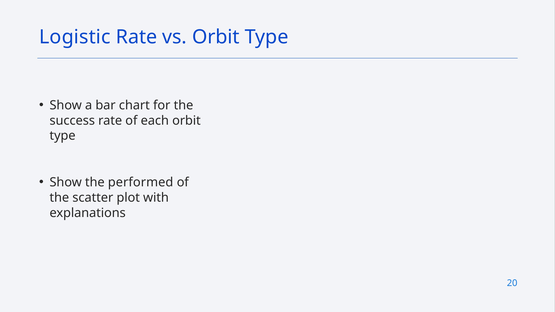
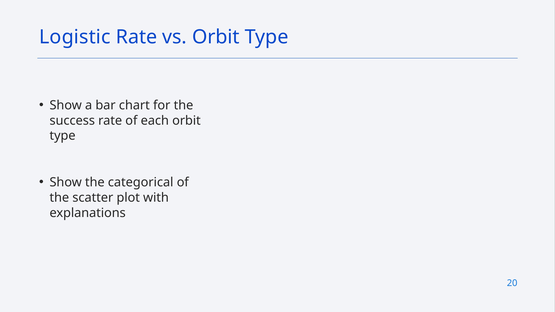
performed: performed -> categorical
